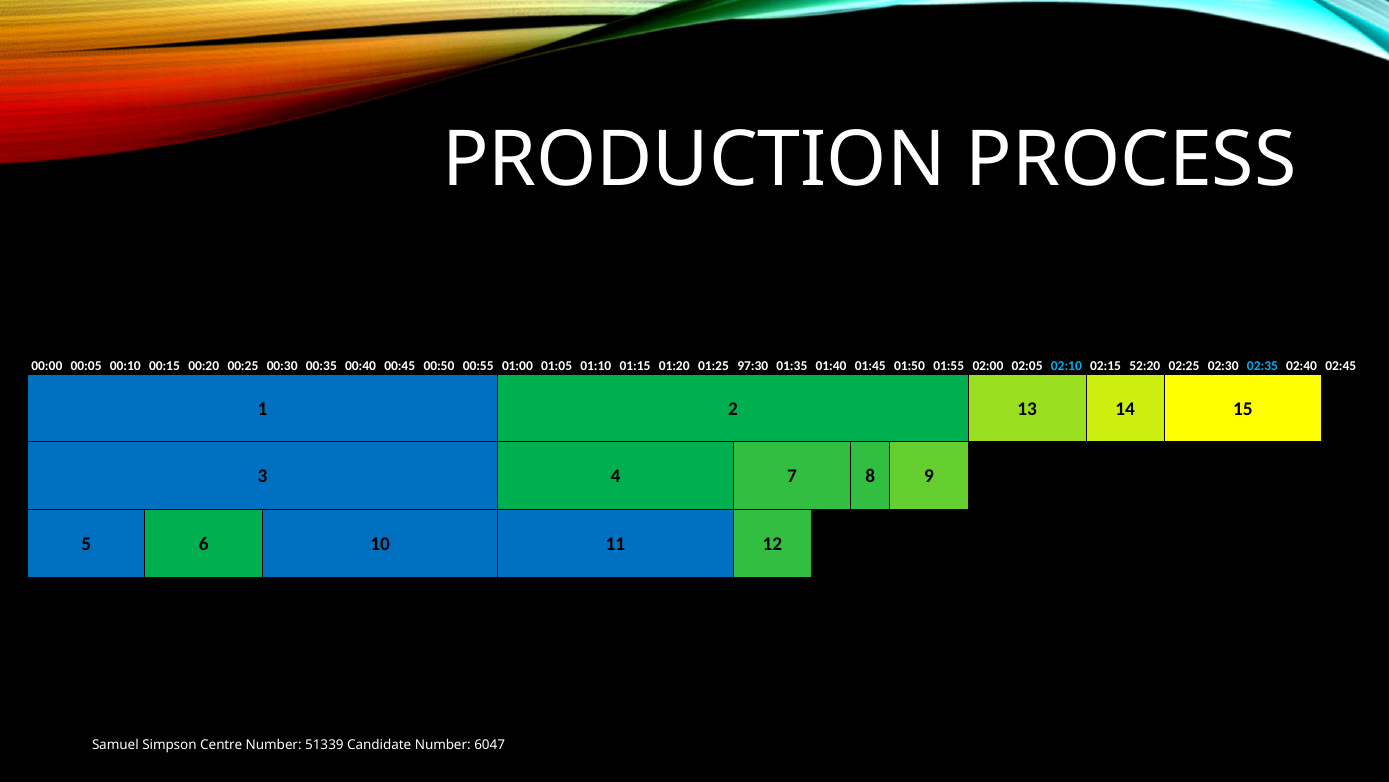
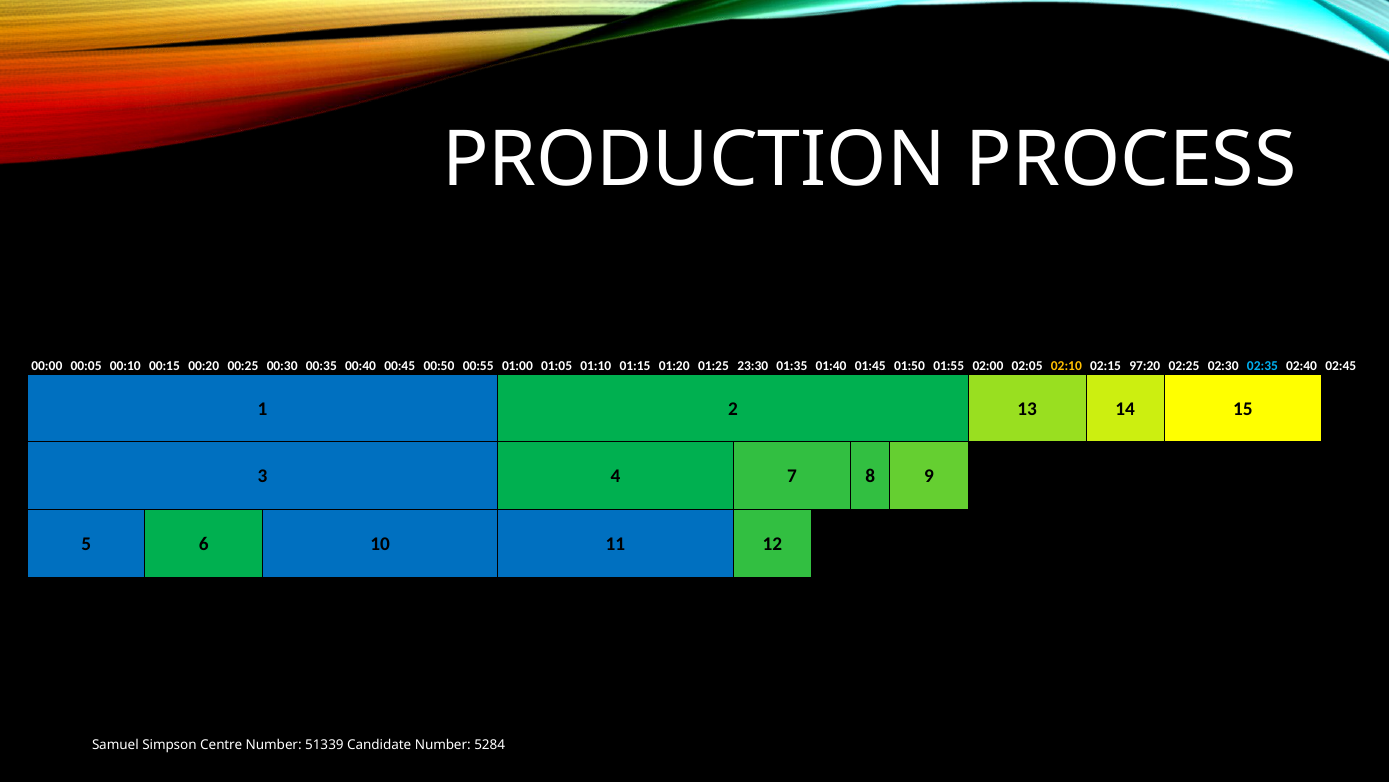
97:30: 97:30 -> 23:30
02:10 colour: light blue -> yellow
52:20: 52:20 -> 97:20
6047: 6047 -> 5284
